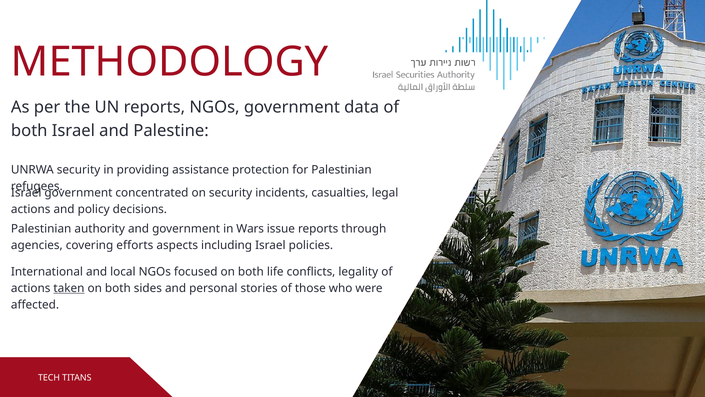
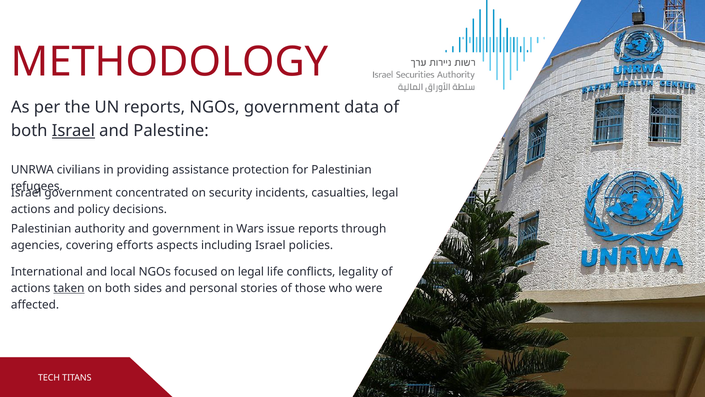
Israel at (73, 131) underline: none -> present
UNRWA security: security -> civilians
focused on both: both -> legal
